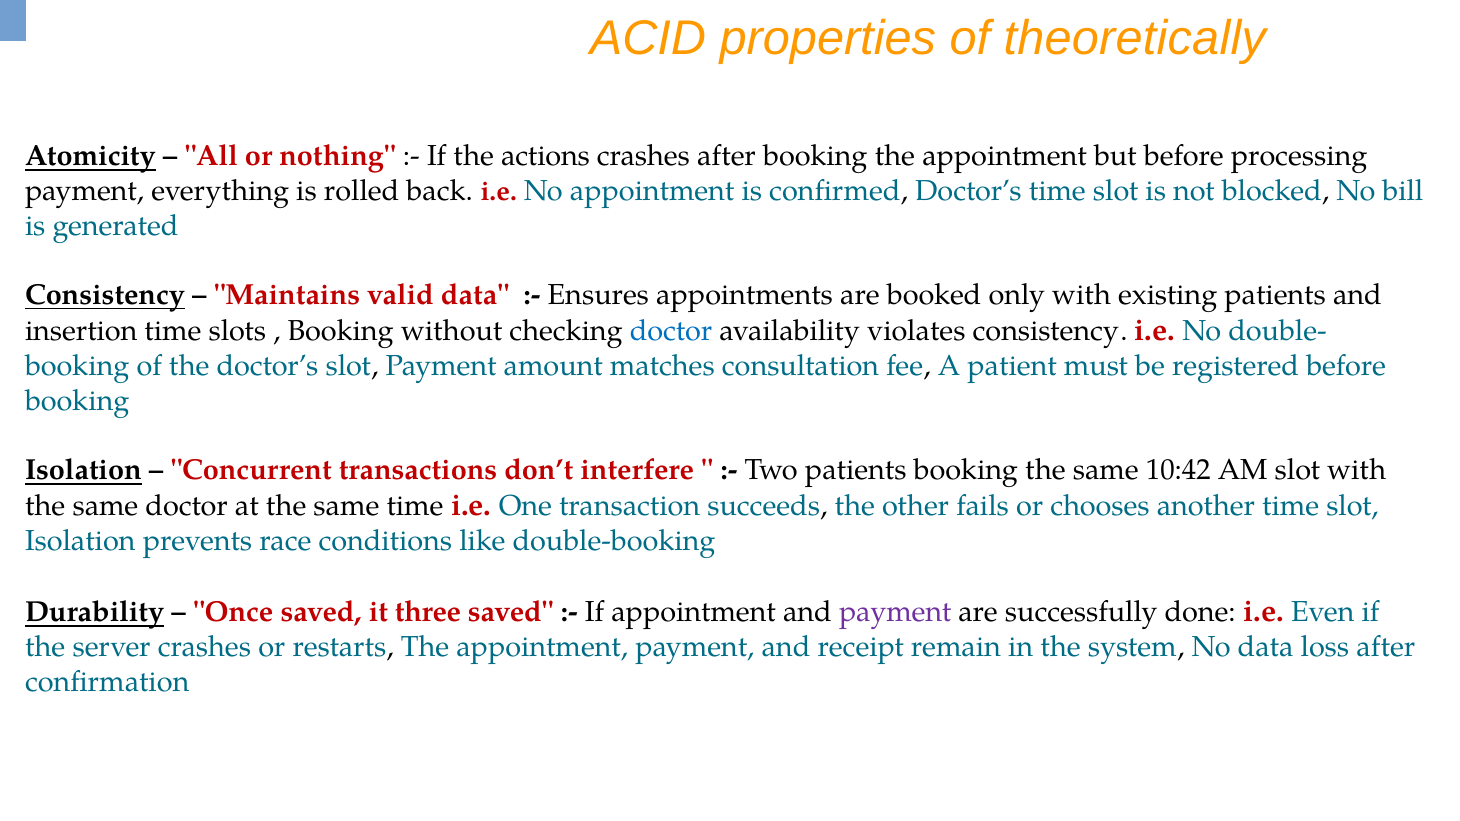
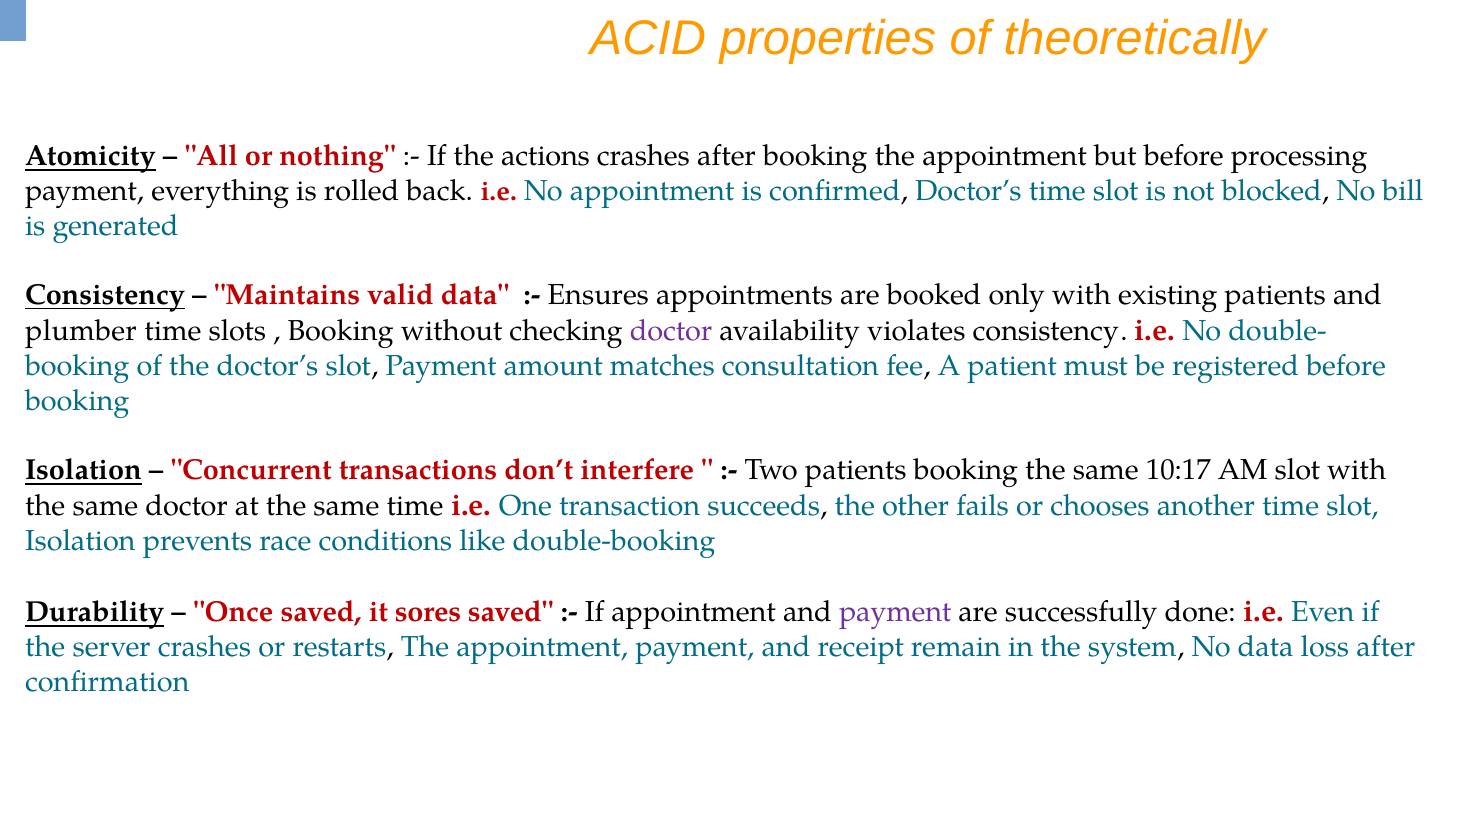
insertion: insertion -> plumber
doctor at (671, 331) colour: blue -> purple
10:42: 10:42 -> 10:17
three: three -> sores
